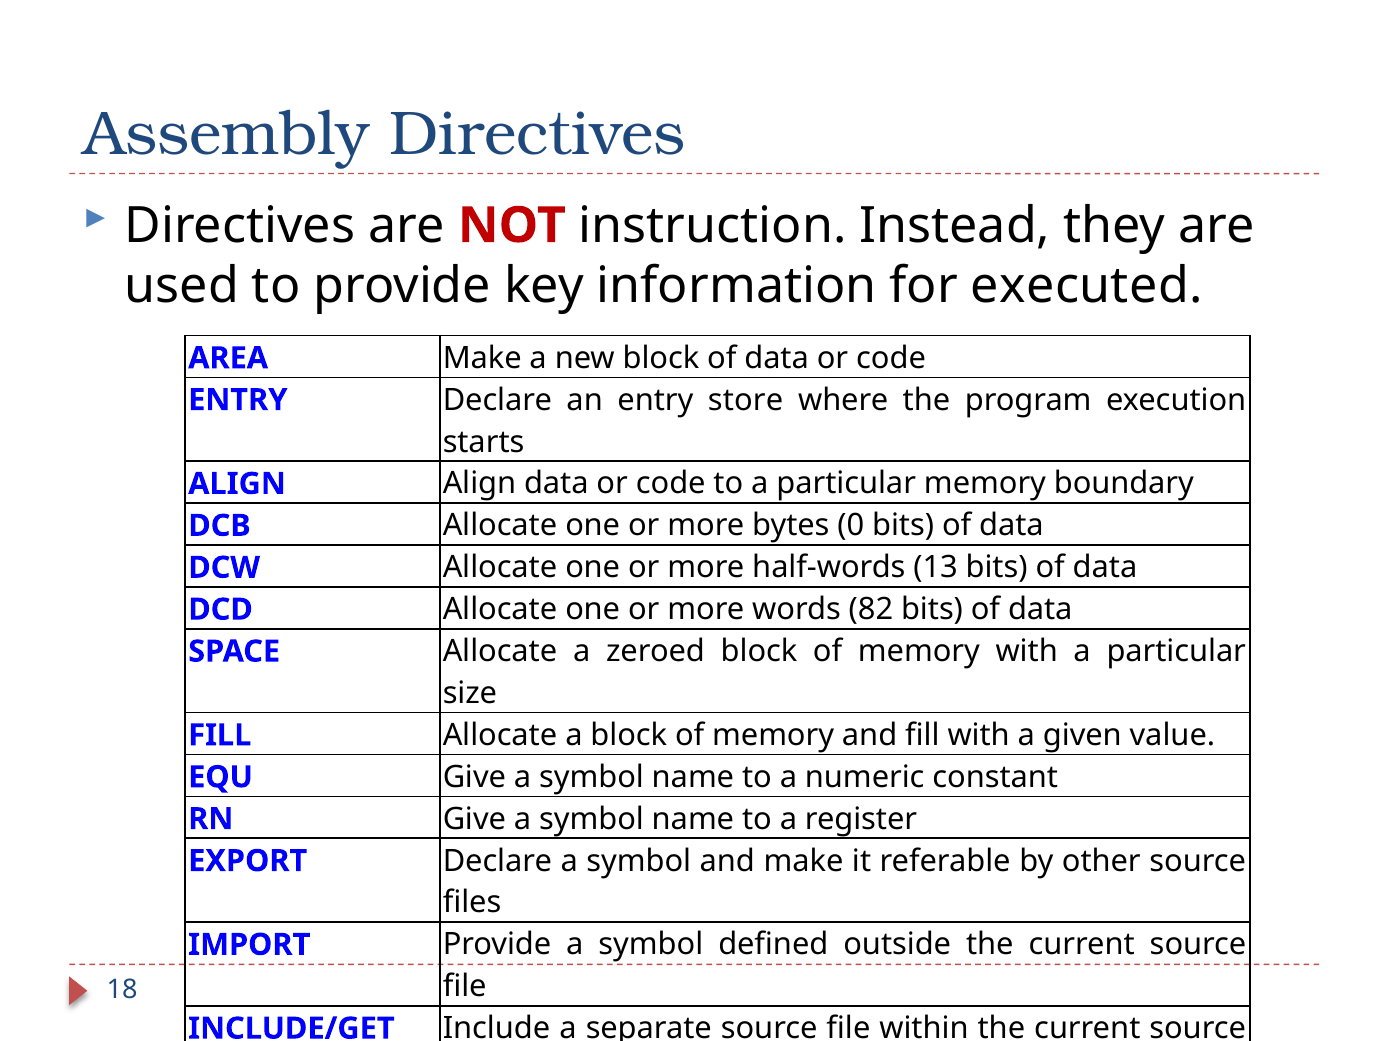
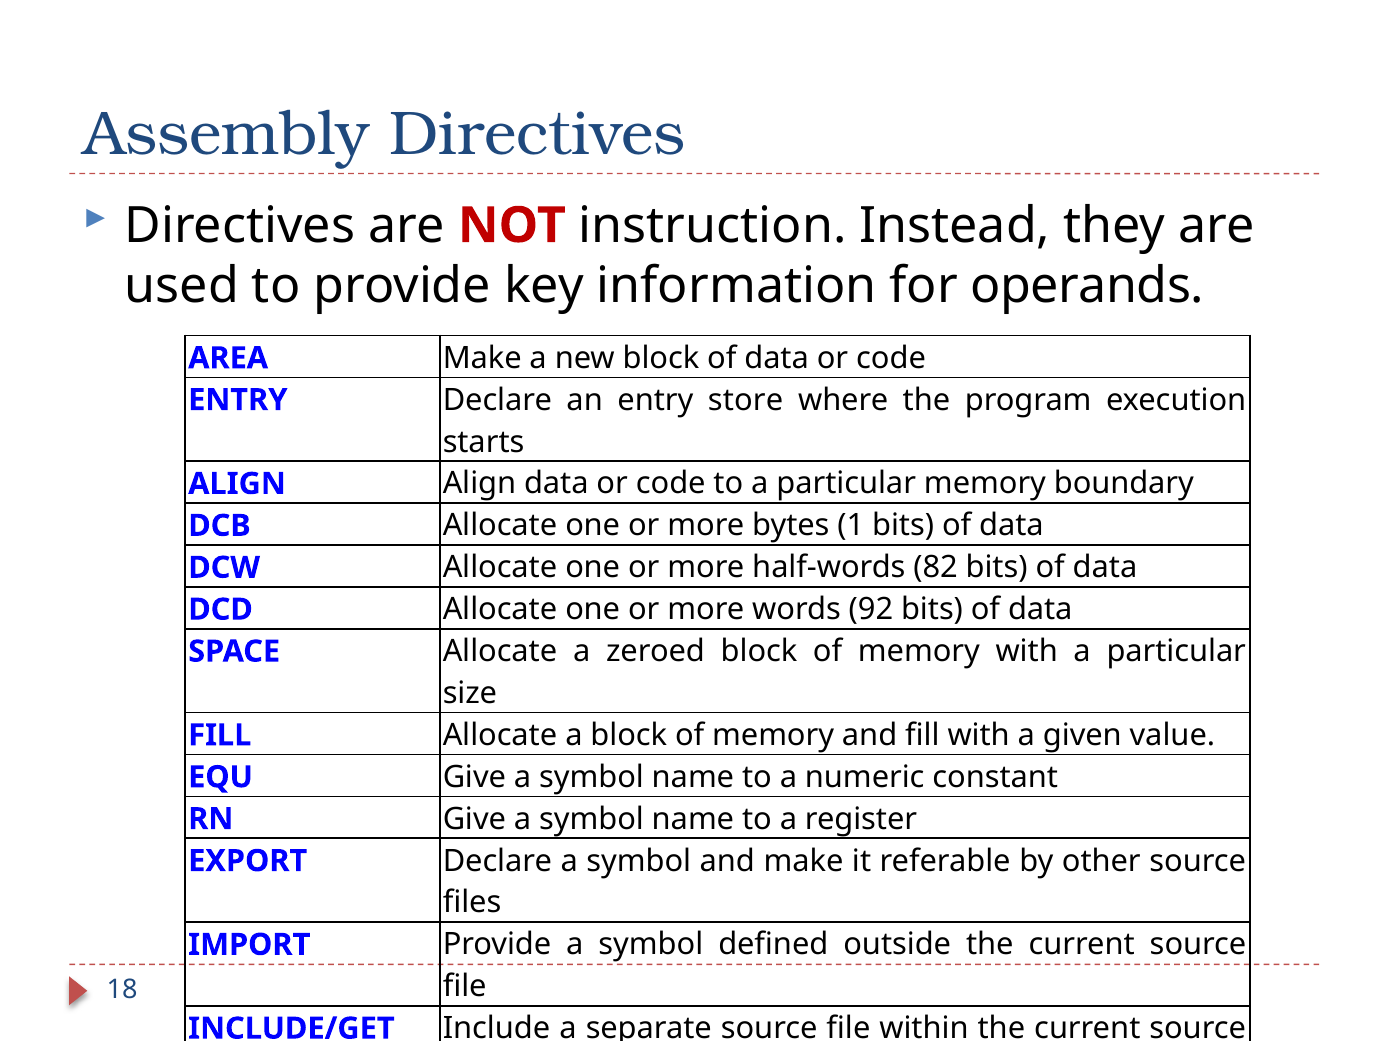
executed: executed -> operands
0: 0 -> 1
13: 13 -> 82
82: 82 -> 92
